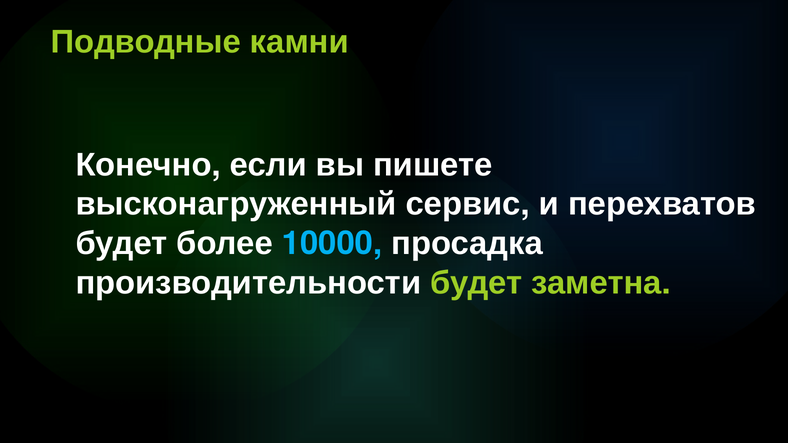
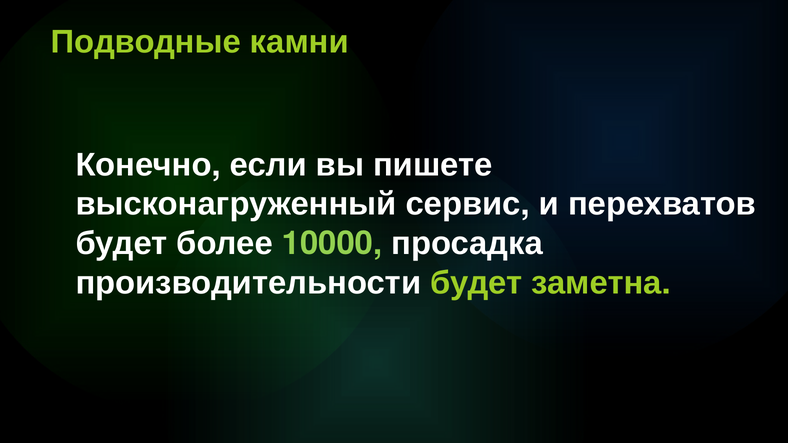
10000 colour: light blue -> light green
